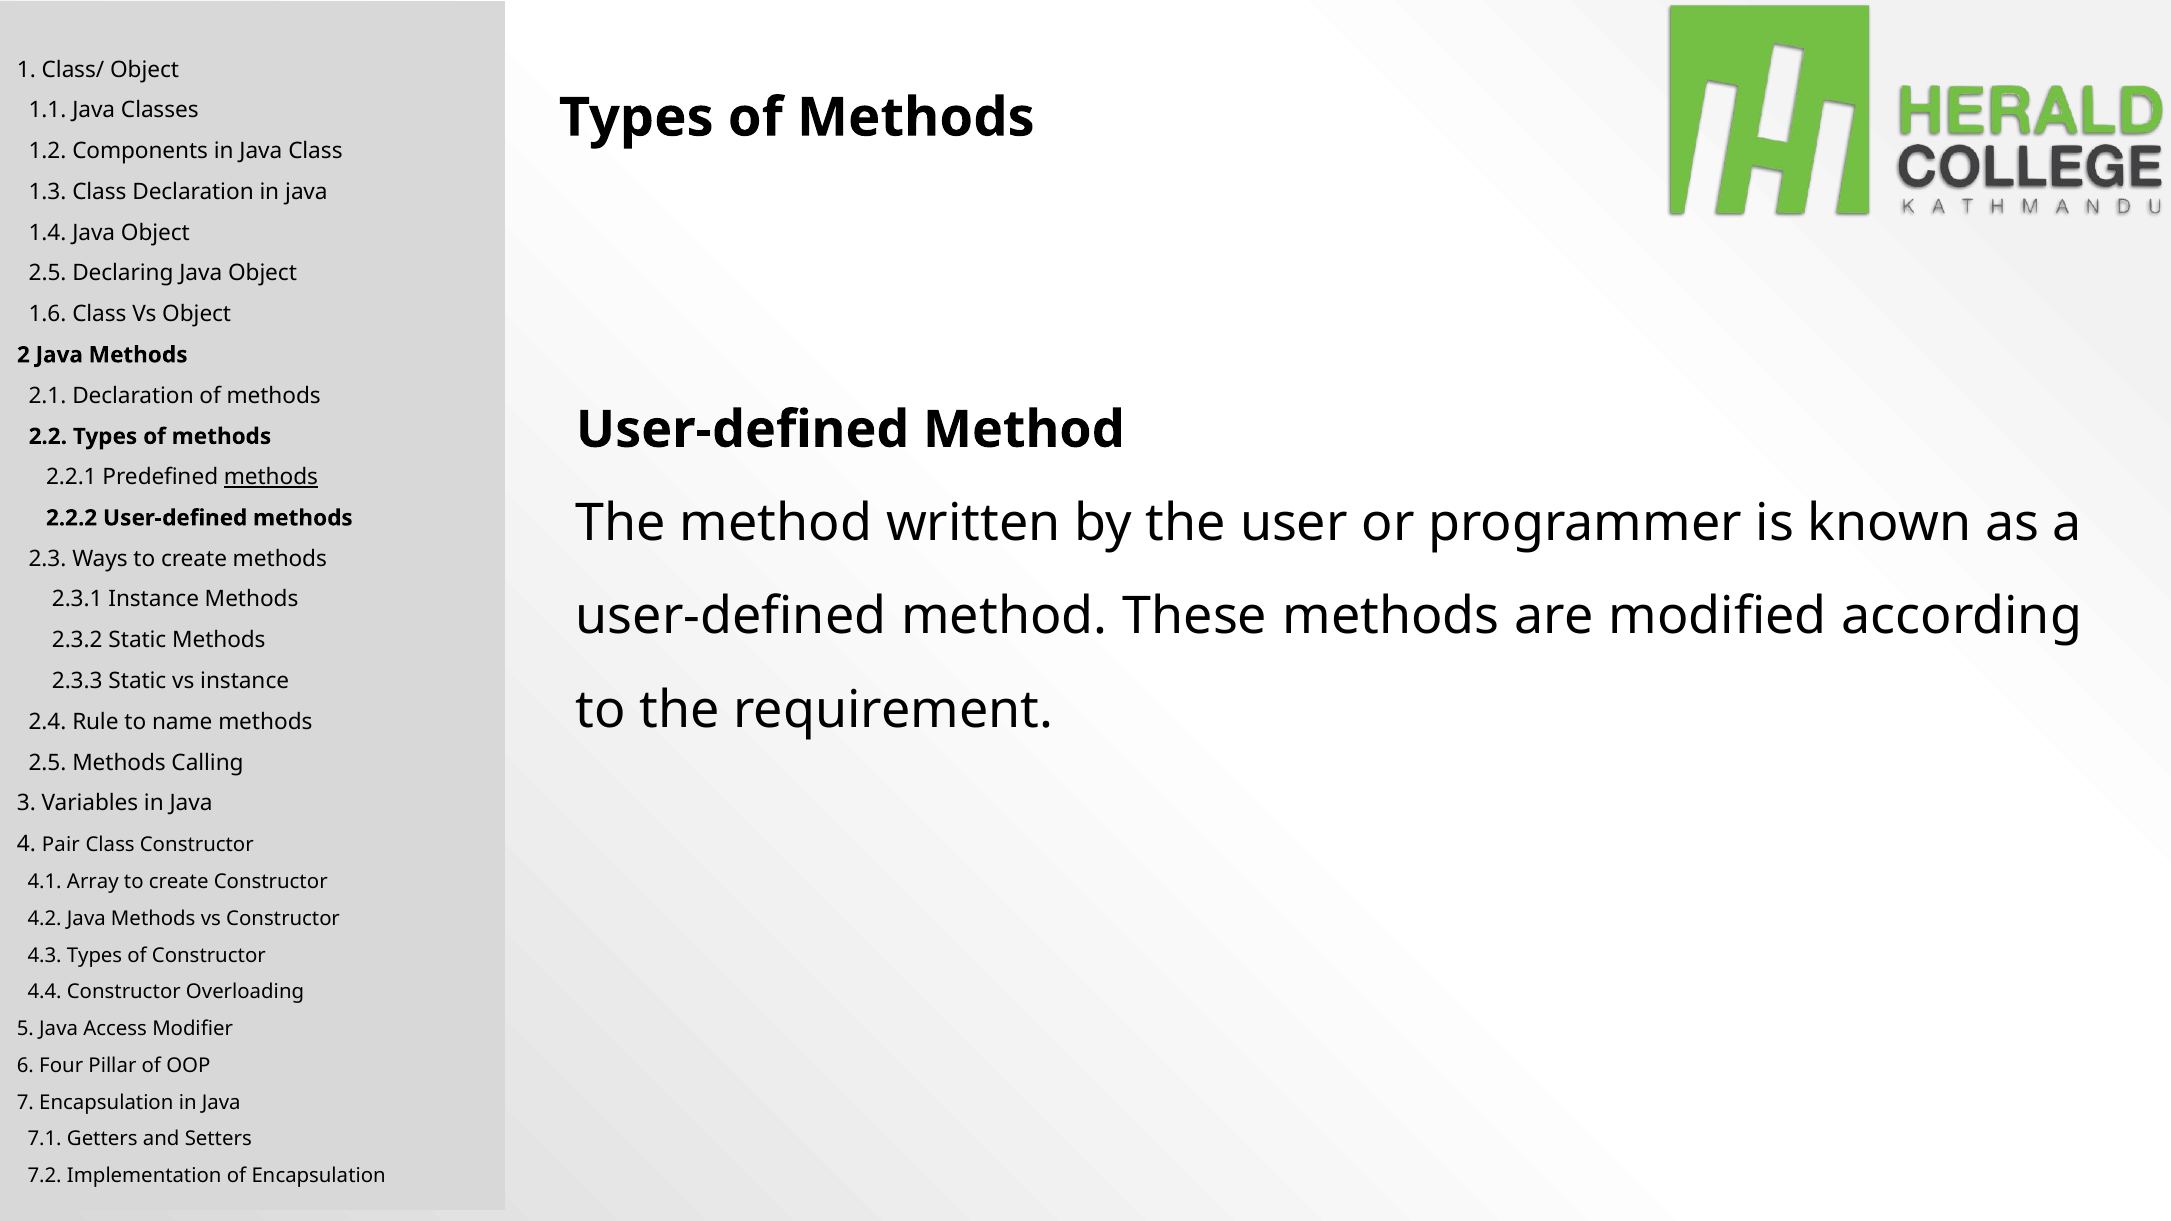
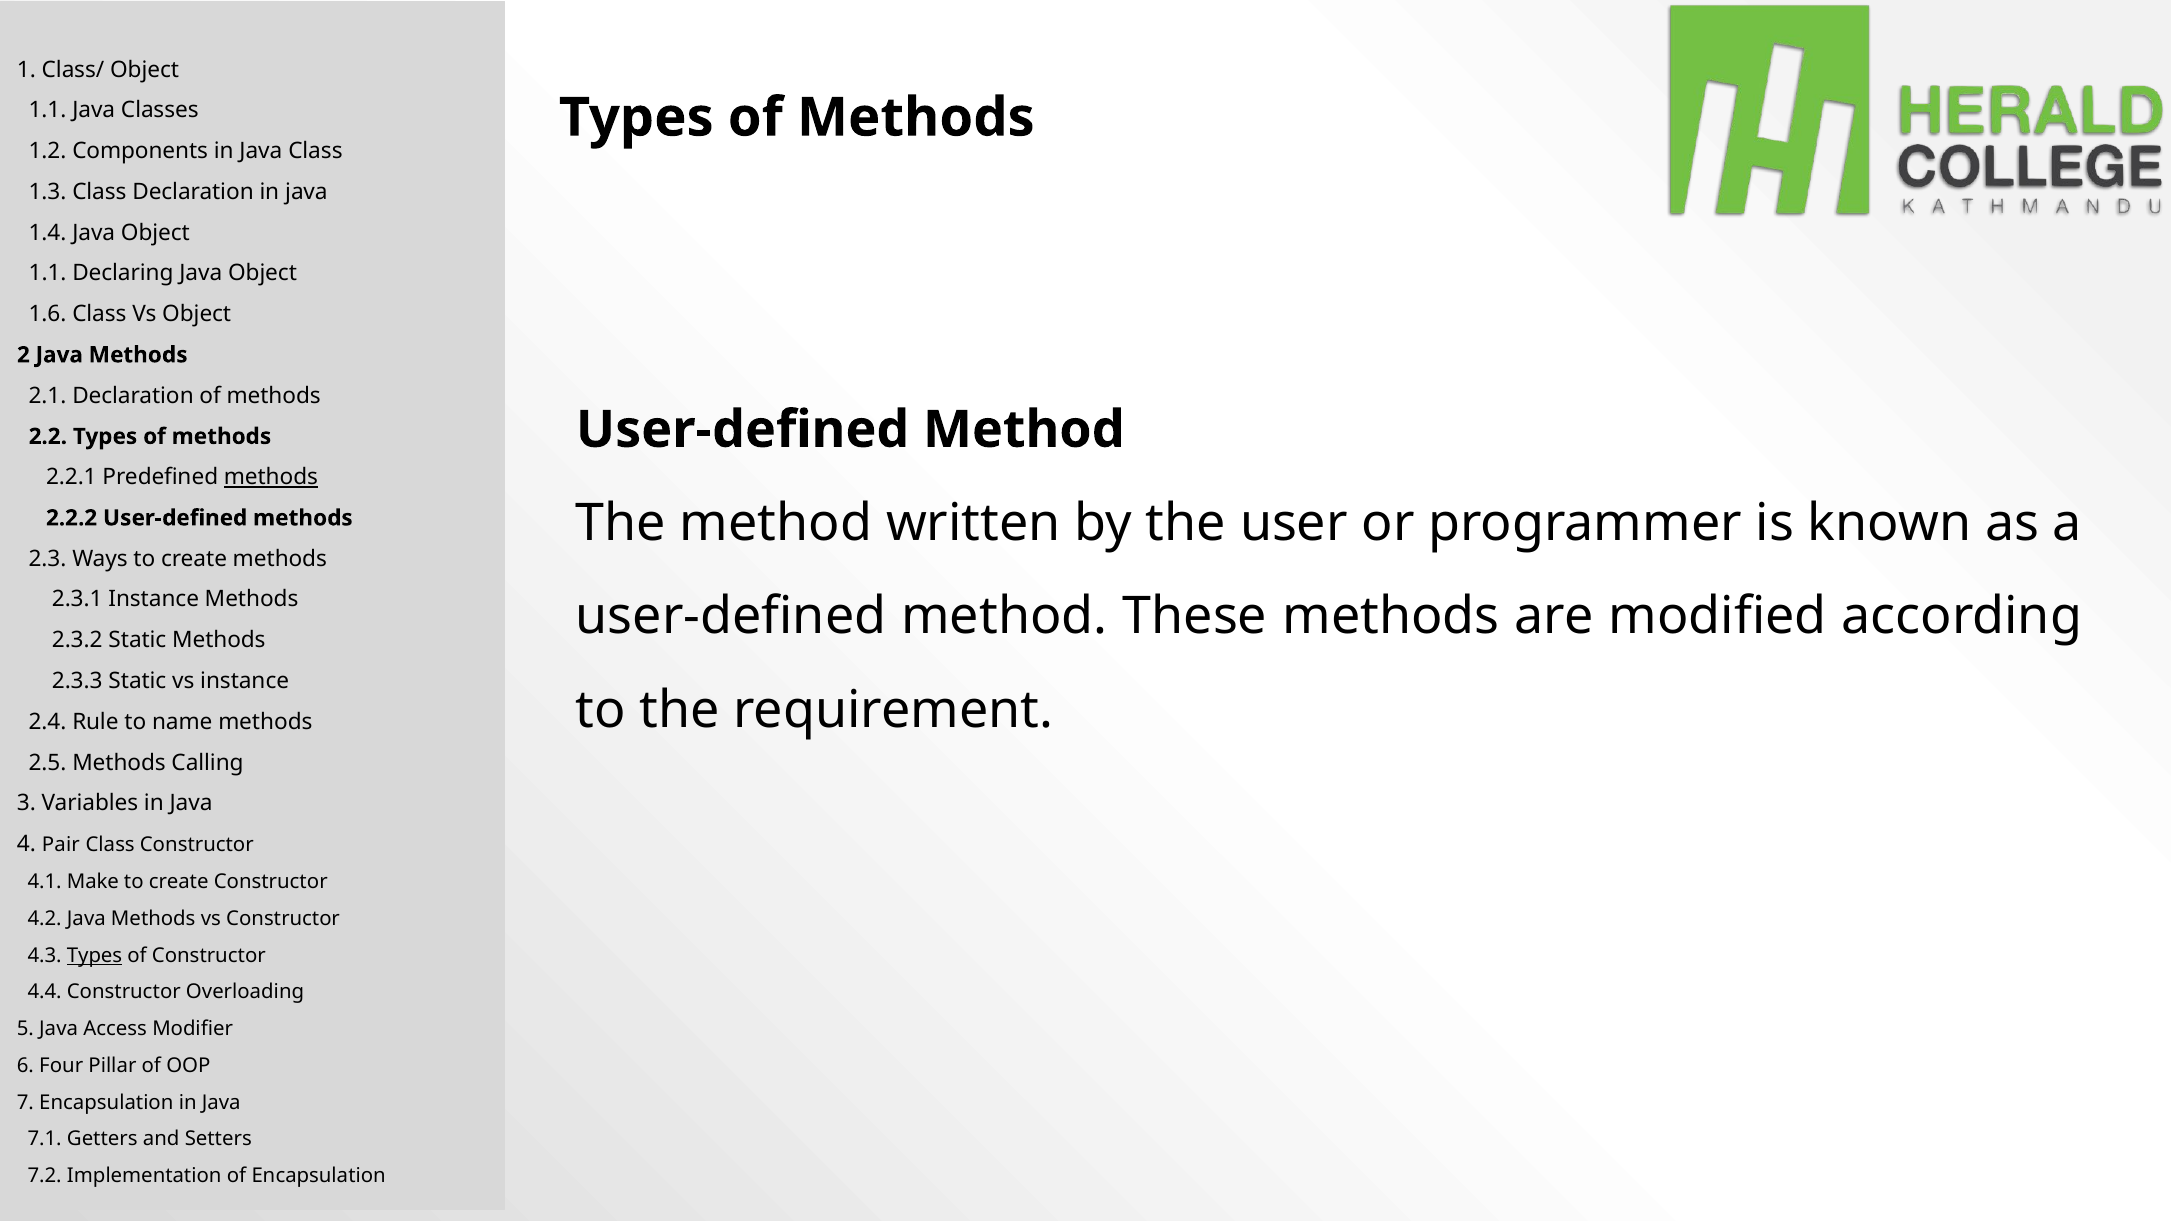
2.5 at (48, 273): 2.5 -> 1.1
Array: Array -> Make
Types at (95, 956) underline: none -> present
